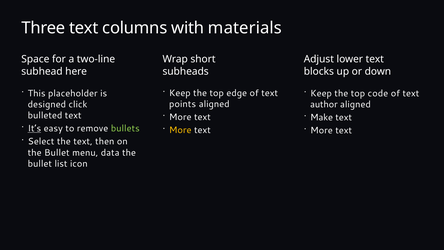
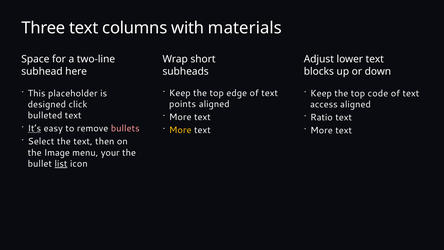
author: author -> access
Make: Make -> Ratio
bullets colour: light green -> pink
Bullet at (57, 152): Bullet -> Image
data: data -> your
list underline: none -> present
